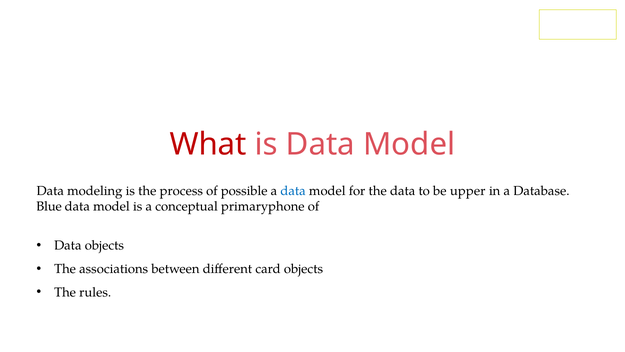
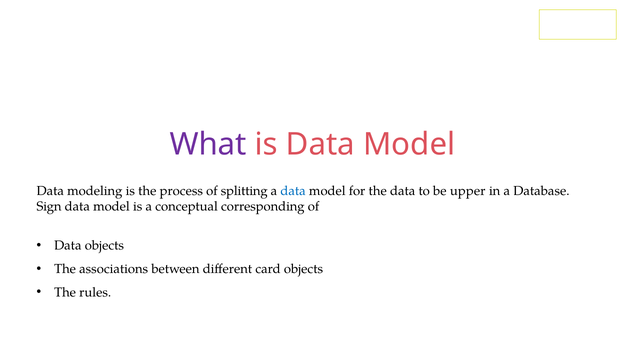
What colour: red -> purple
possible: possible -> splitting
Blue: Blue -> Sign
primaryphone: primaryphone -> corresponding
